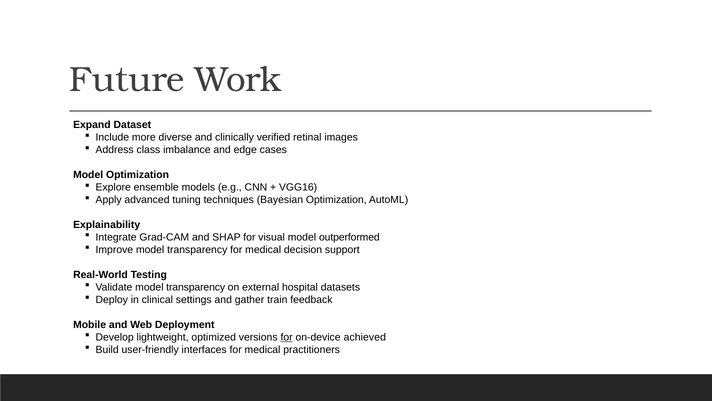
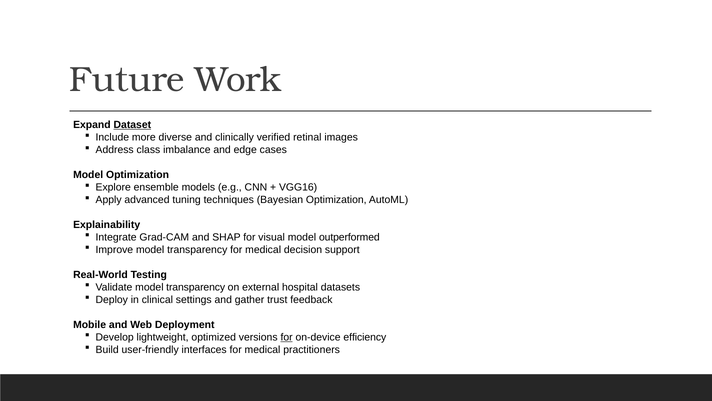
Dataset underline: none -> present
train: train -> trust
achieved: achieved -> efficiency
